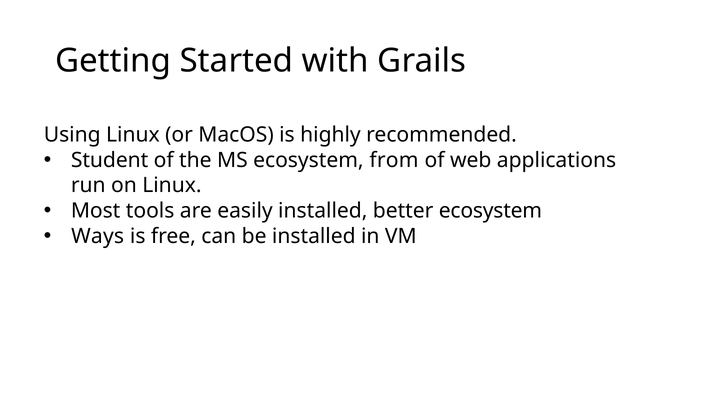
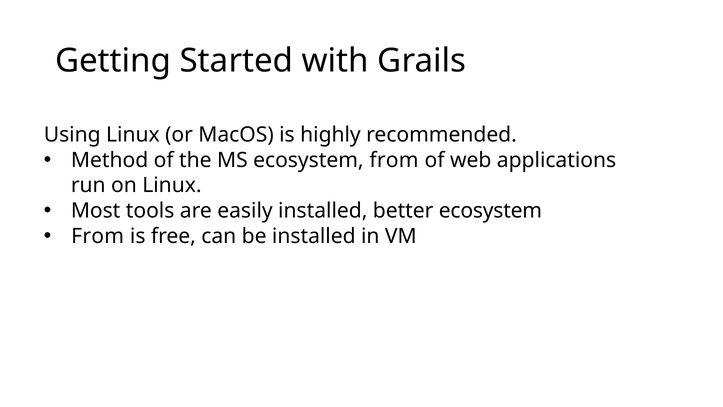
Student: Student -> Method
Ways at (98, 236): Ways -> From
